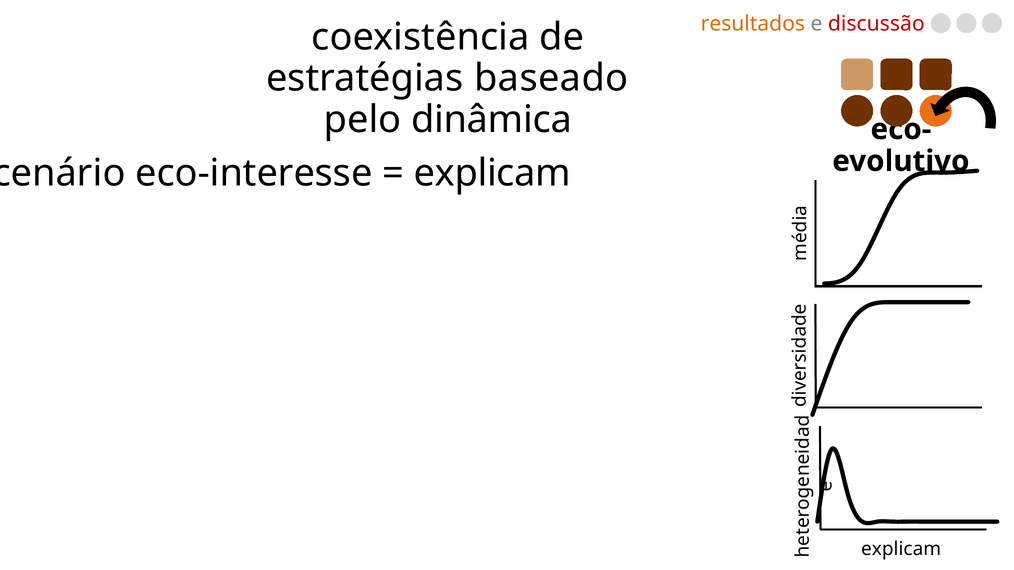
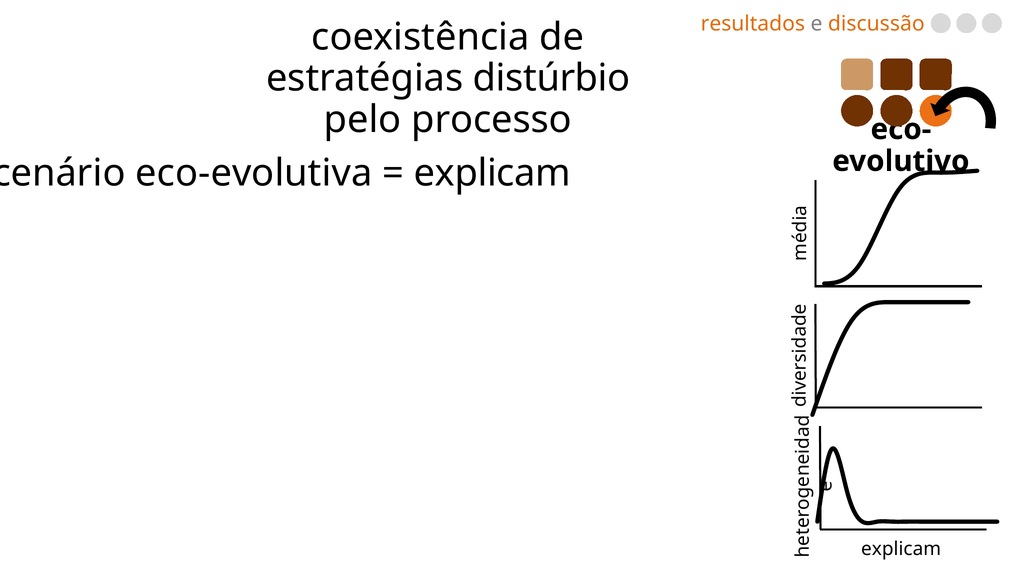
discussão colour: red -> orange
baseado: baseado -> distúrbio
dinâmica: dinâmica -> processo
eco-interesse: eco-interesse -> eco-evolutiva
